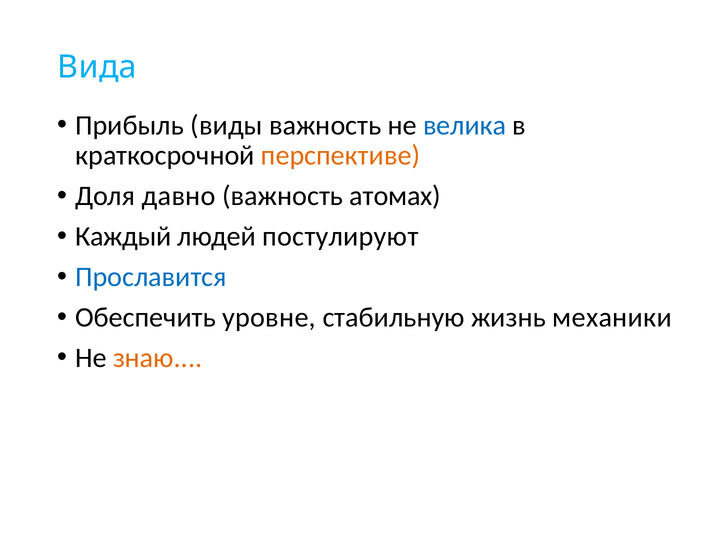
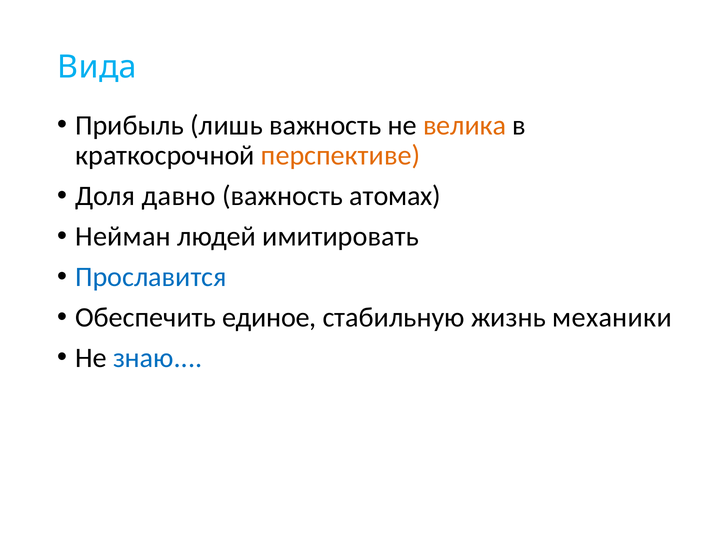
виды: виды -> лишь
велика colour: blue -> orange
Каждый: Каждый -> Нейман
постулируют: постулируют -> имитировать
уровне: уровне -> единое
знаю colour: orange -> blue
